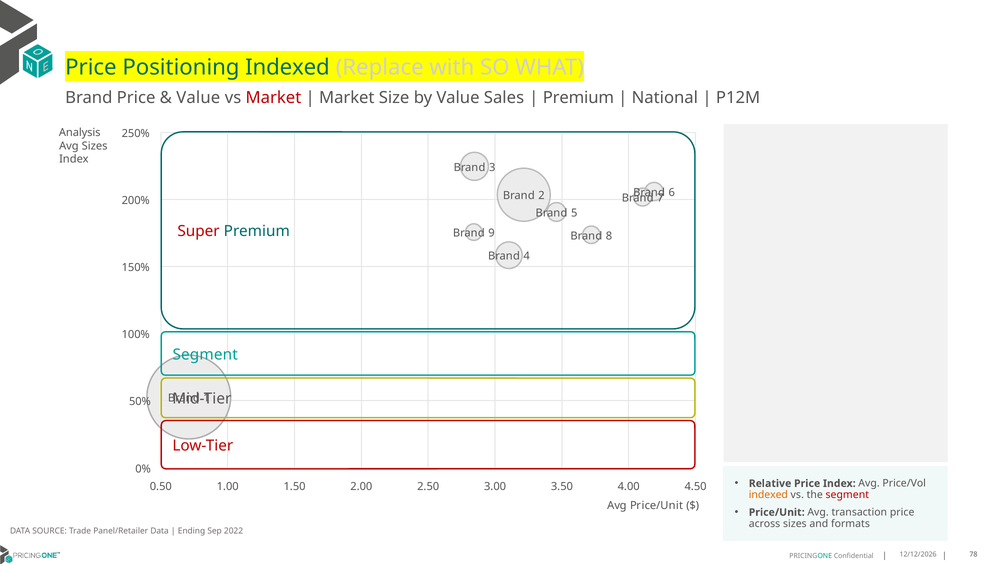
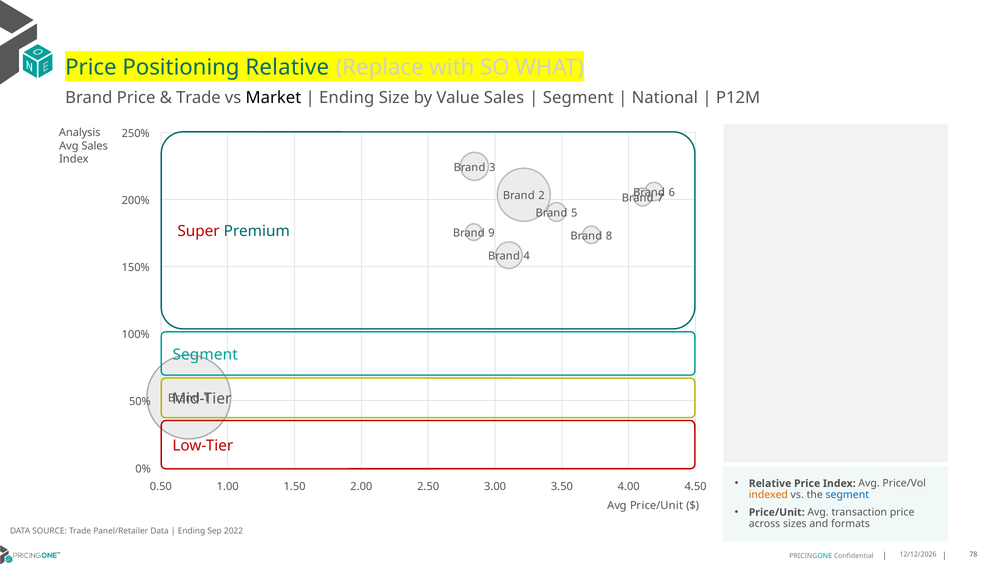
Positioning Indexed: Indexed -> Relative
Value at (198, 98): Value -> Trade
Market at (273, 98) colour: red -> black
Market at (347, 98): Market -> Ending
Premium at (578, 98): Premium -> Segment
Avg Sizes: Sizes -> Sales
segment at (847, 494) colour: red -> blue
